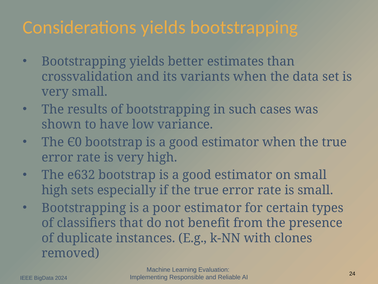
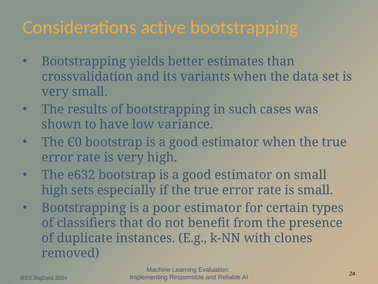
Considerations yields: yields -> active
